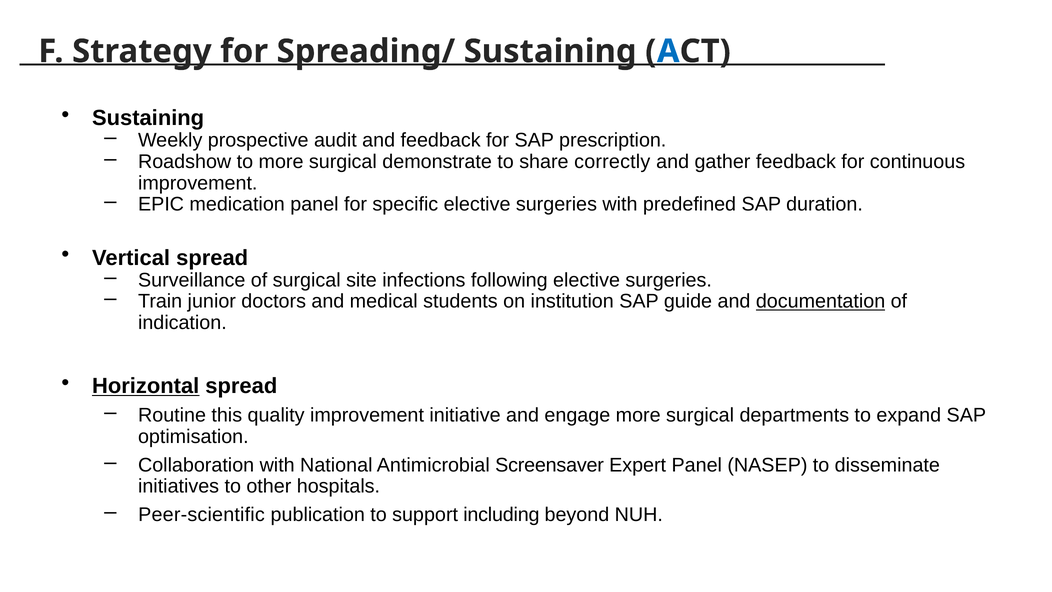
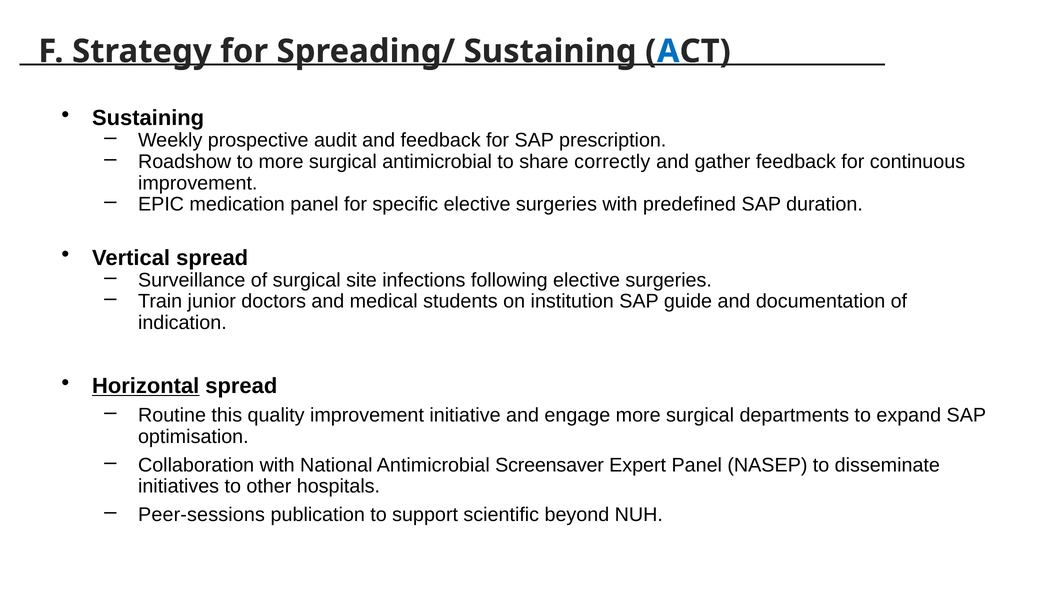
surgical demonstrate: demonstrate -> antimicrobial
documentation underline: present -> none
Peer-scientific: Peer-scientific -> Peer-sessions
including: including -> scientific
